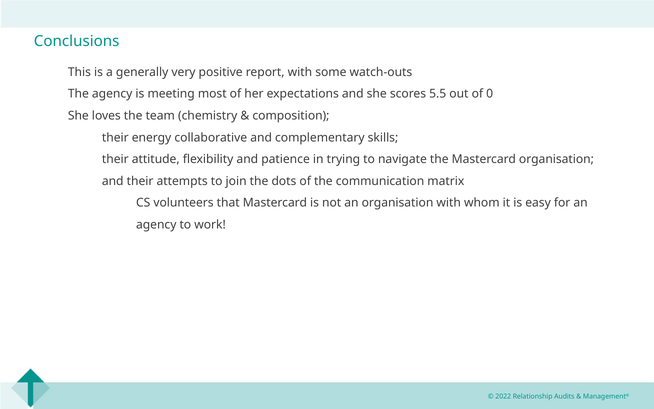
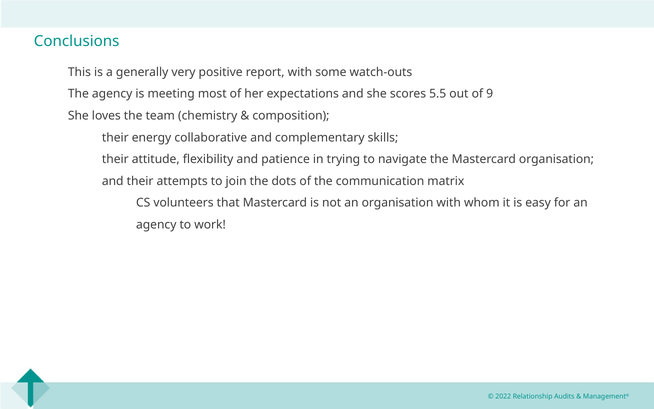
0: 0 -> 9
